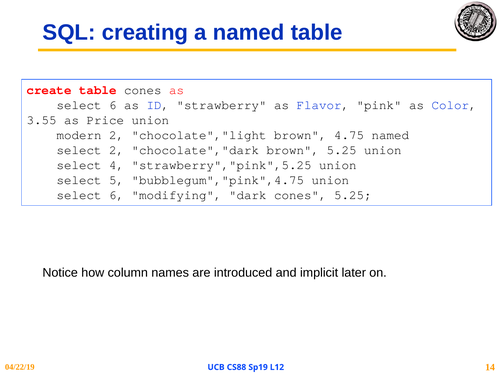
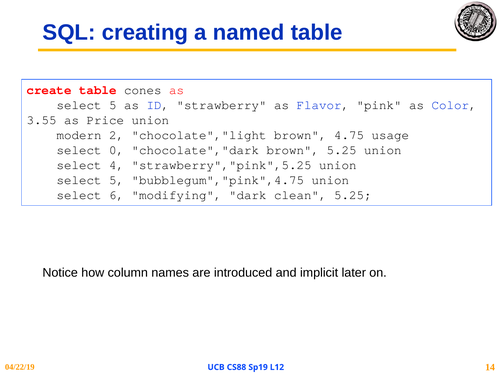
6 at (113, 105): 6 -> 5
4.75 named: named -> usage
select 2: 2 -> 0
dark cones: cones -> clean
